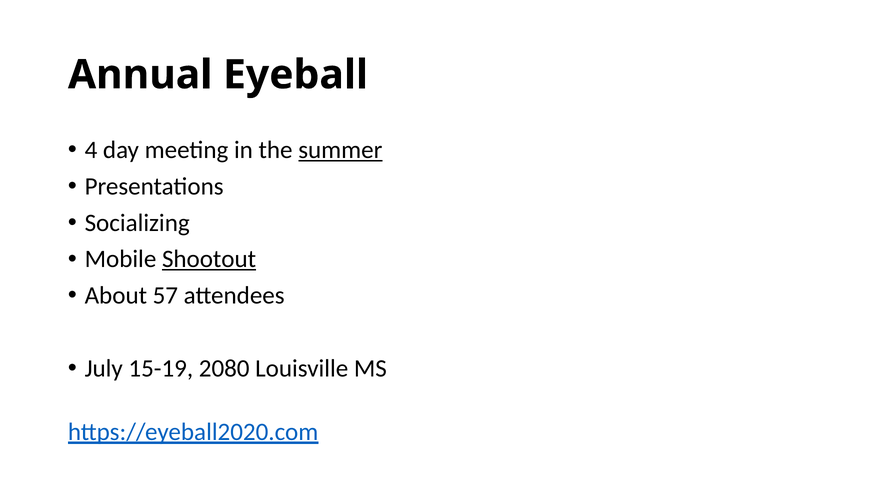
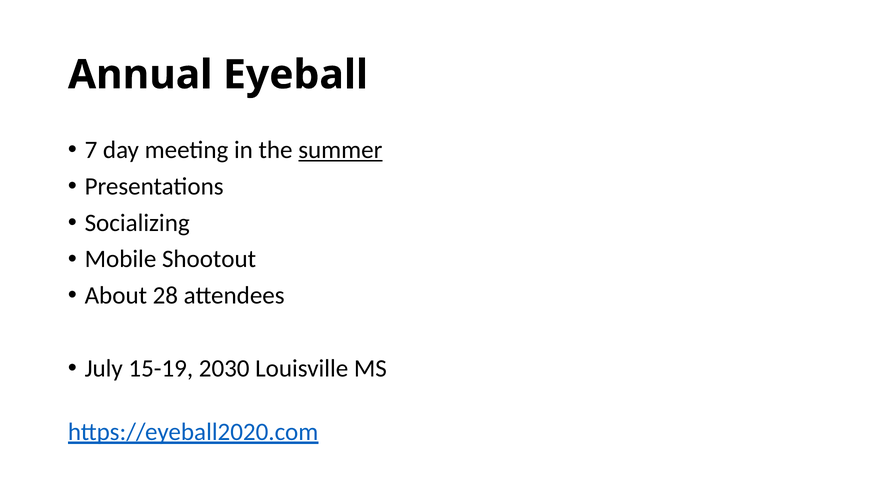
4: 4 -> 7
Shootout underline: present -> none
57: 57 -> 28
2080: 2080 -> 2030
